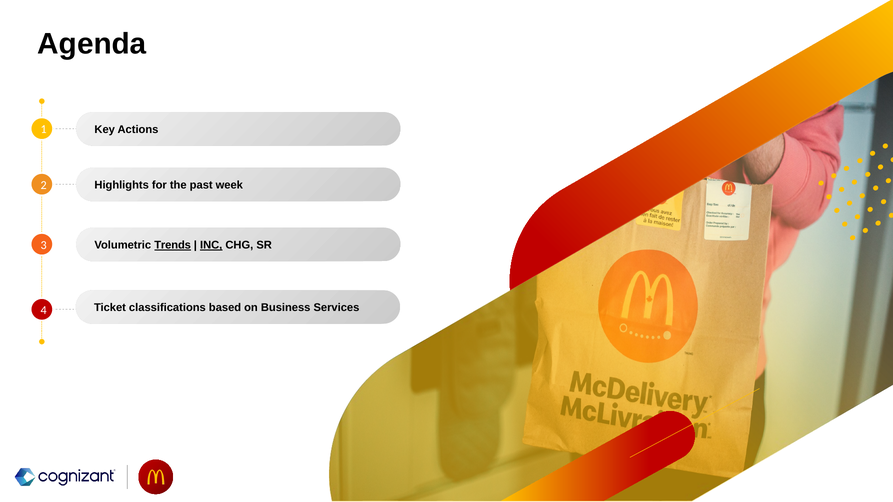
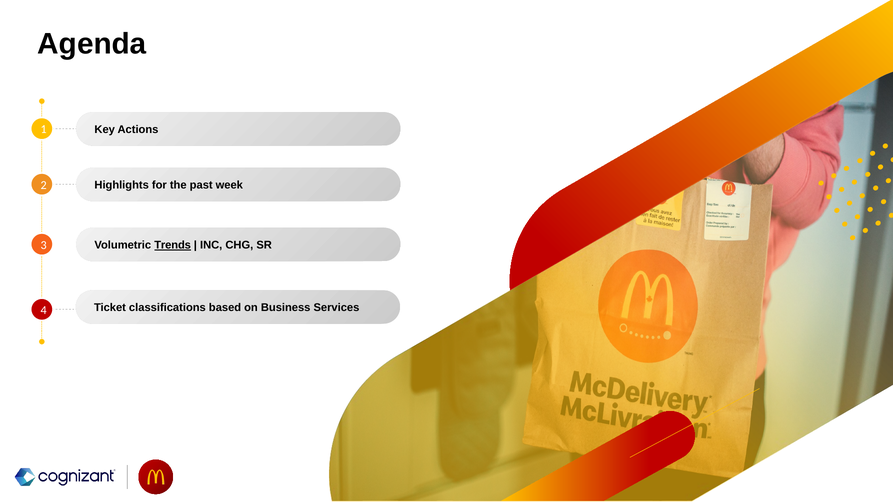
INC underline: present -> none
